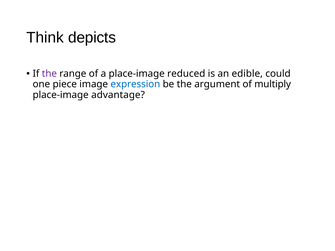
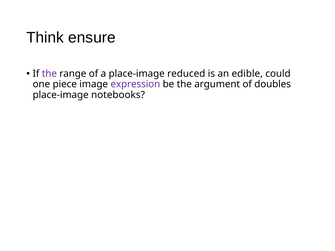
depicts: depicts -> ensure
expression colour: blue -> purple
multiply: multiply -> doubles
advantage: advantage -> notebooks
